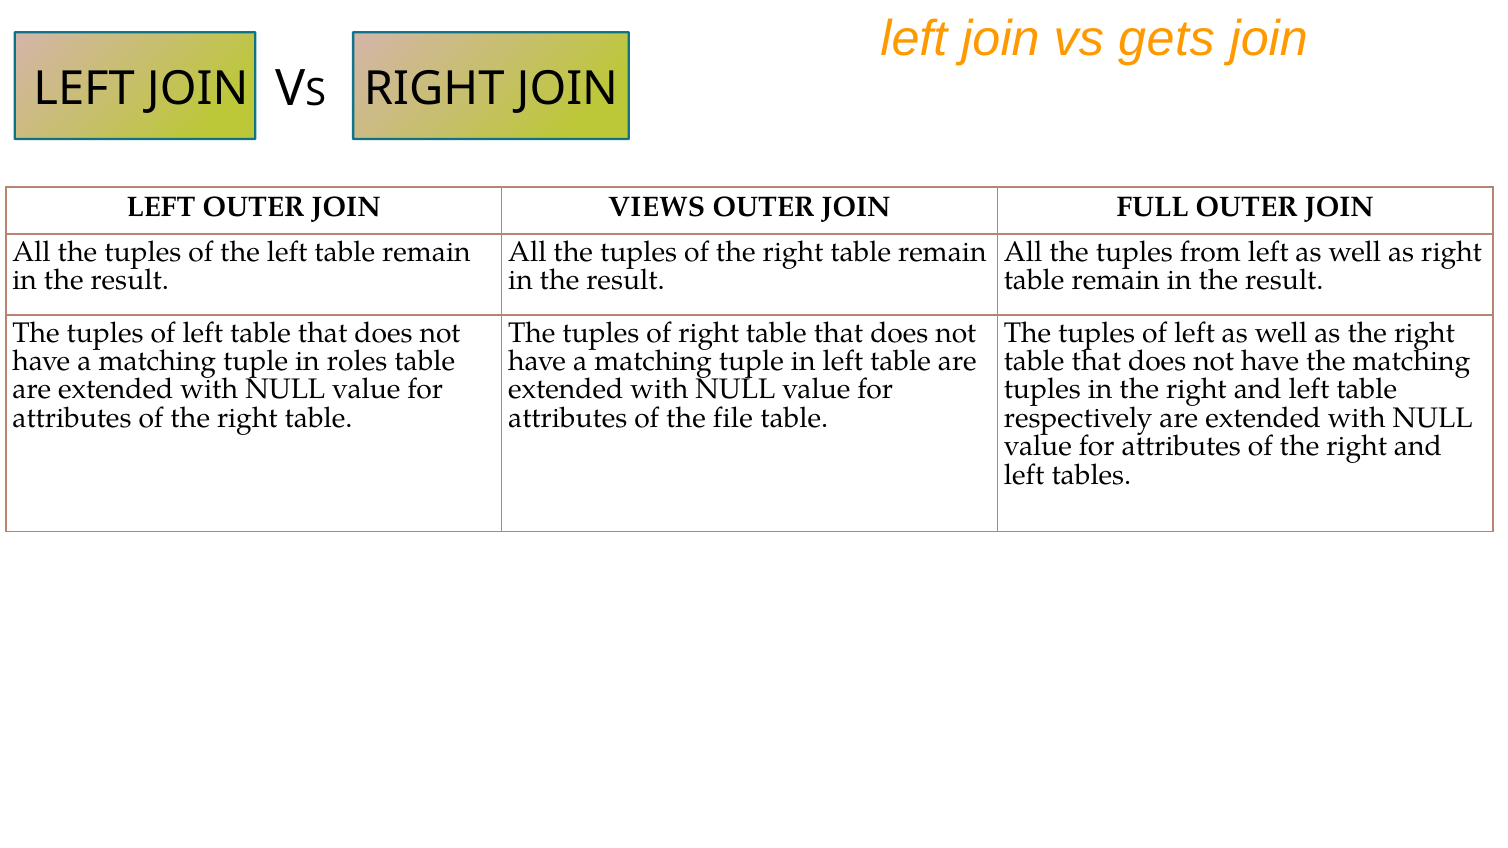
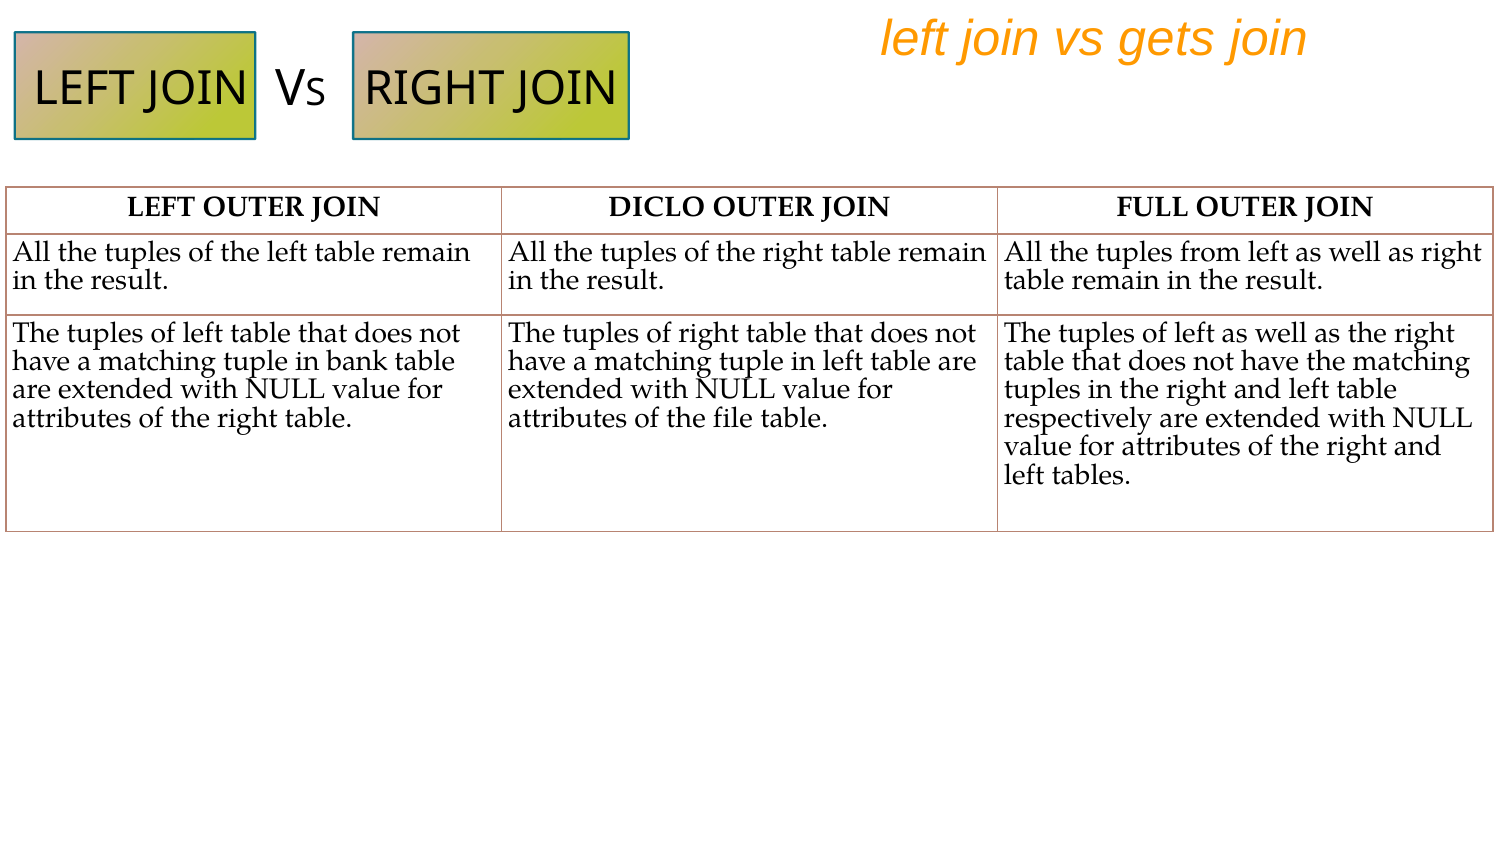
VIEWS: VIEWS -> DICLO
roles: roles -> bank
